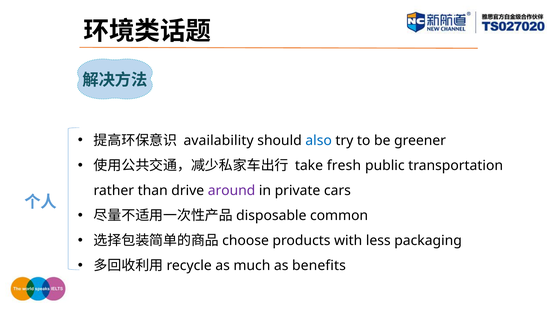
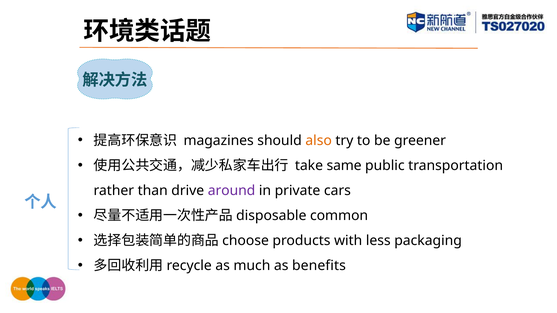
availability: availability -> magazines
also colour: blue -> orange
fresh: fresh -> same
